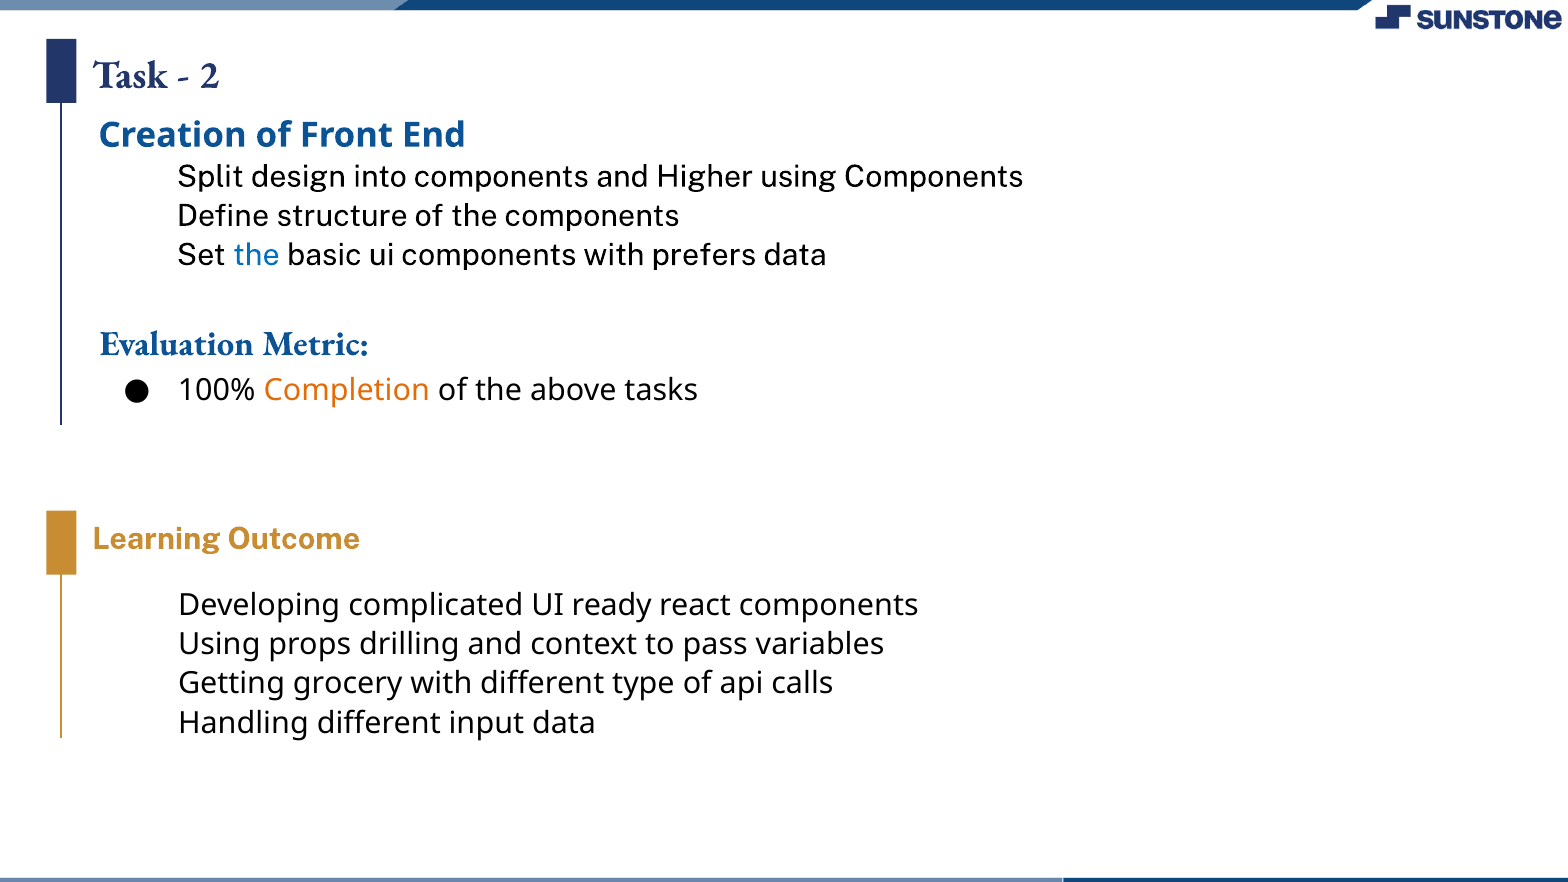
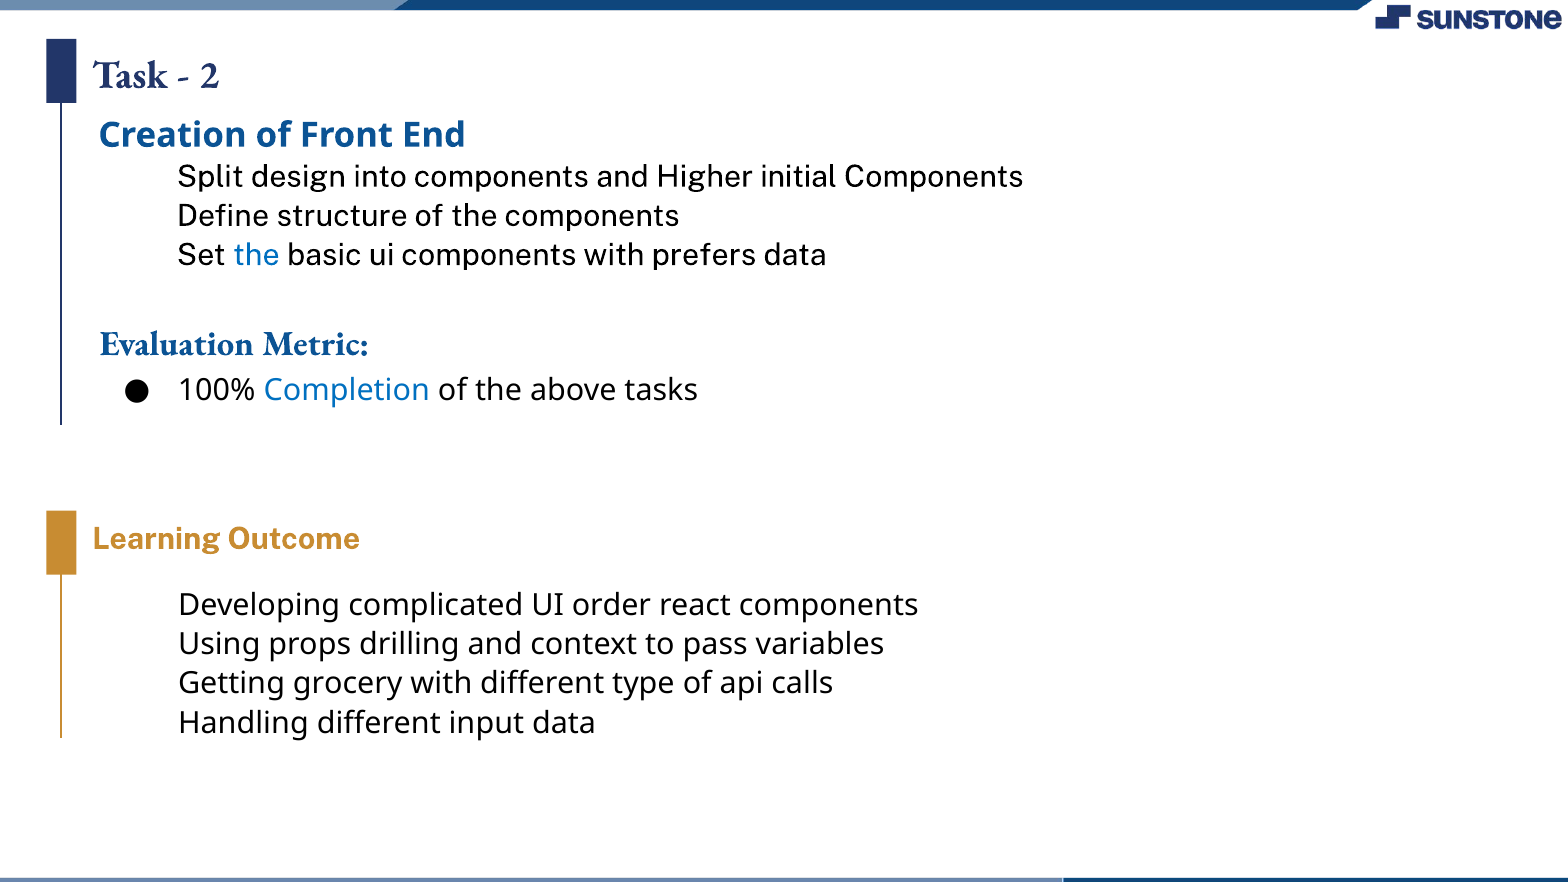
Higher using: using -> initial
Completion colour: orange -> blue
ready: ready -> order
